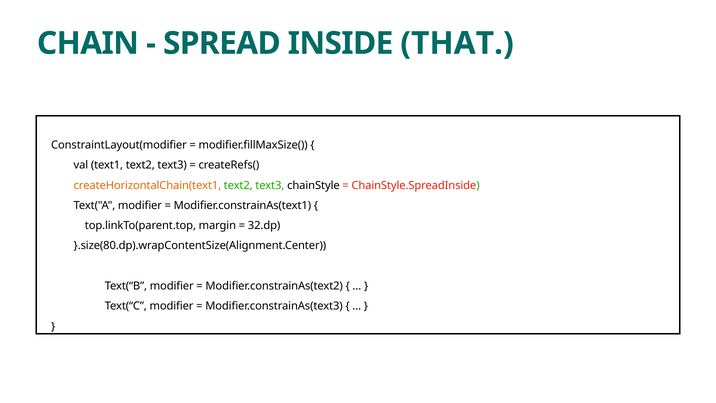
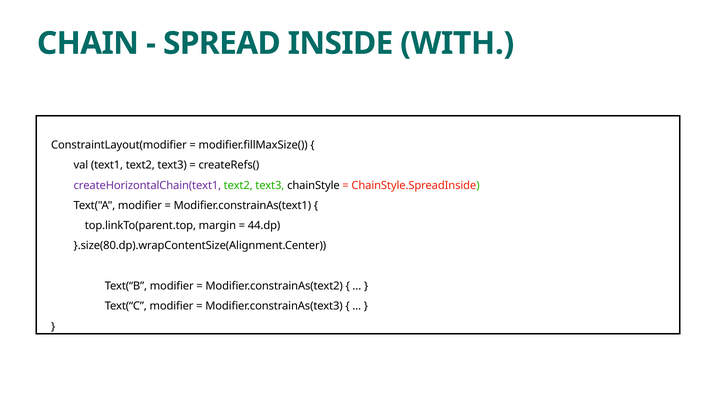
THAT: THAT -> WITH
createHorizontalChain(text1 colour: orange -> purple
32.dp: 32.dp -> 44.dp
